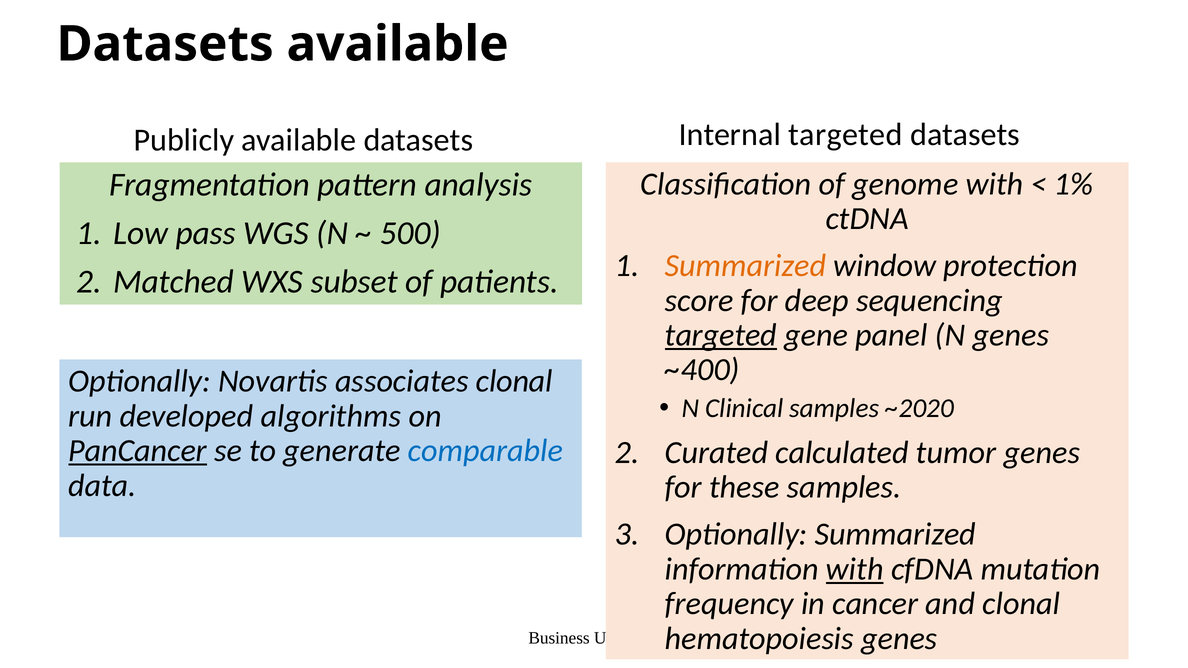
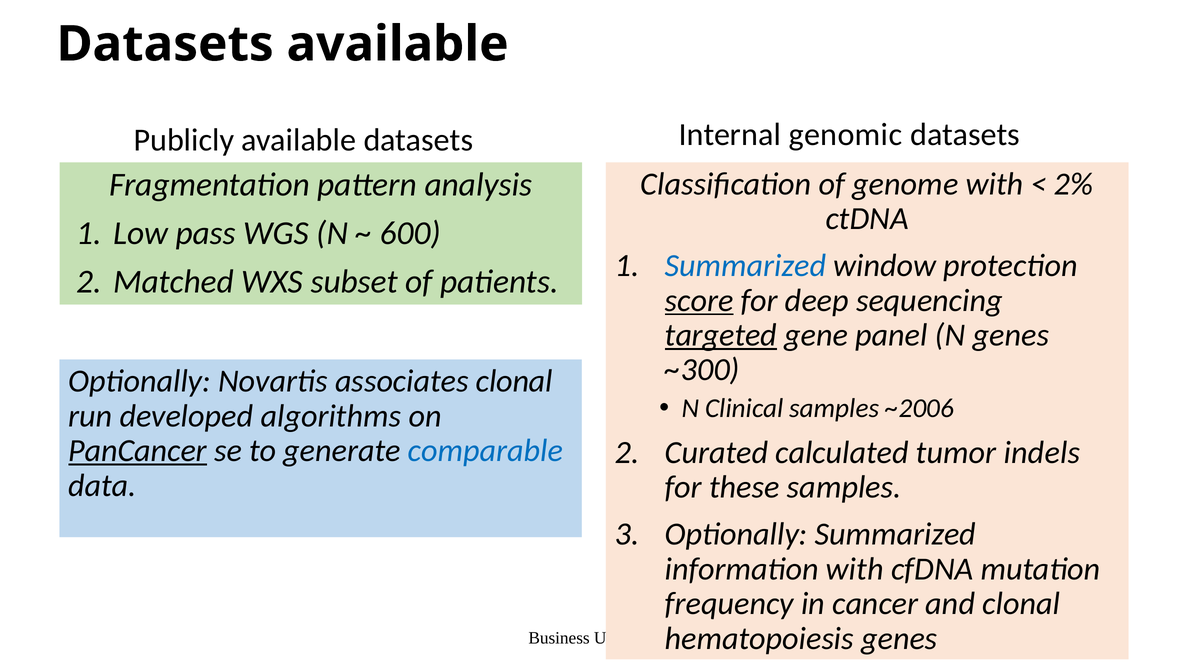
Internal targeted: targeted -> genomic
1%: 1% -> 2%
500: 500 -> 600
Summarized at (746, 266) colour: orange -> blue
score underline: none -> present
~400: ~400 -> ~300
~2020: ~2020 -> ~2006
tumor genes: genes -> indels
with at (855, 569) underline: present -> none
